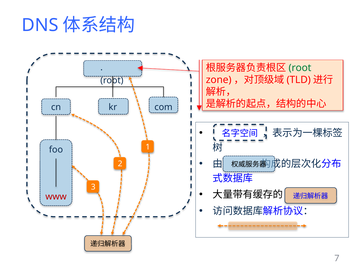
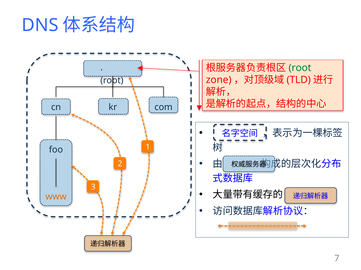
www colour: red -> orange
